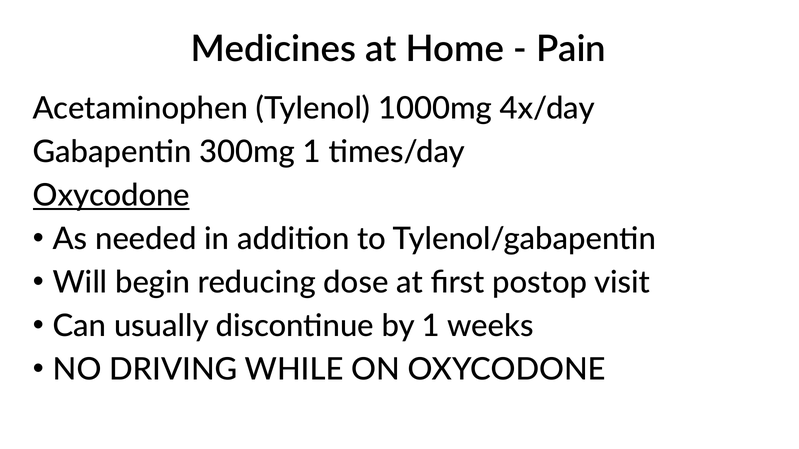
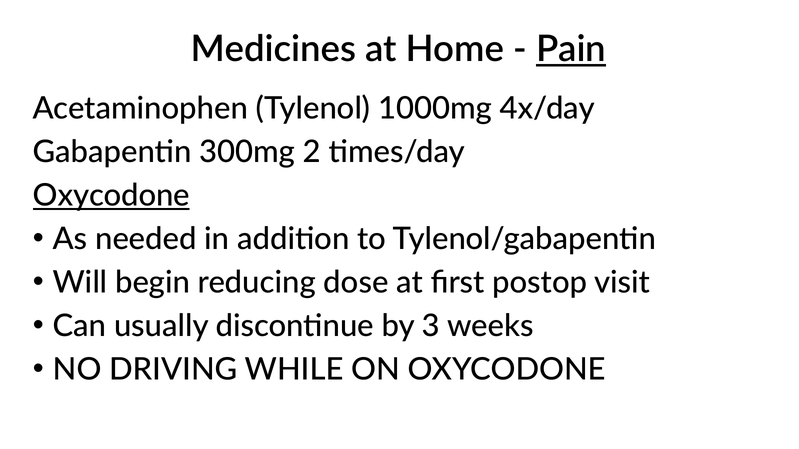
Pain underline: none -> present
300mg 1: 1 -> 2
by 1: 1 -> 3
